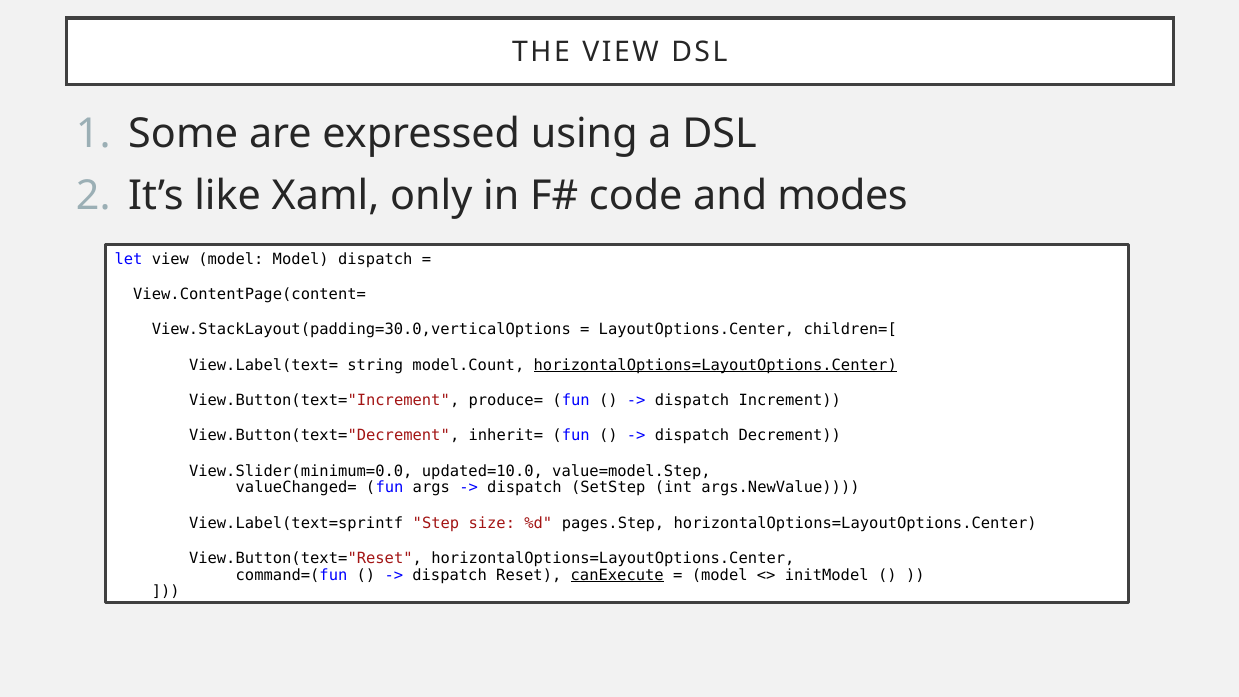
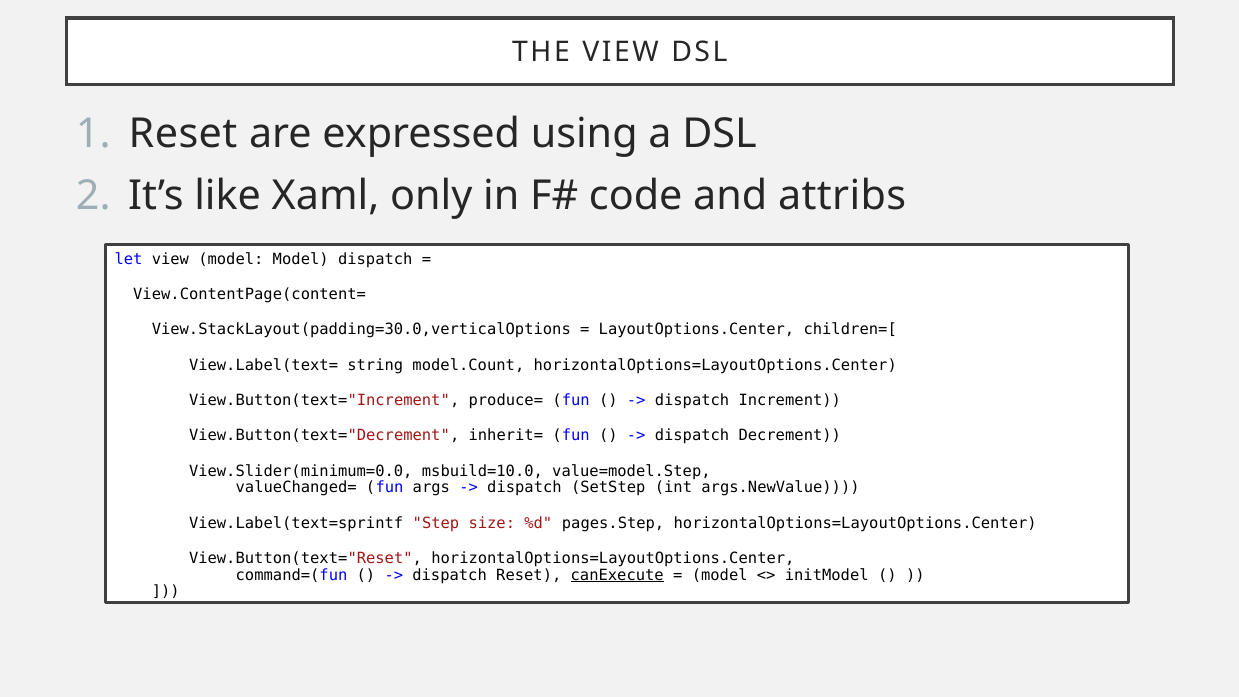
Some at (183, 134): Some -> Reset
modes: modes -> attribs
horizontalOptions=LayoutOptions.Center at (715, 365) underline: present -> none
updated=10.0: updated=10.0 -> msbuild=10.0
